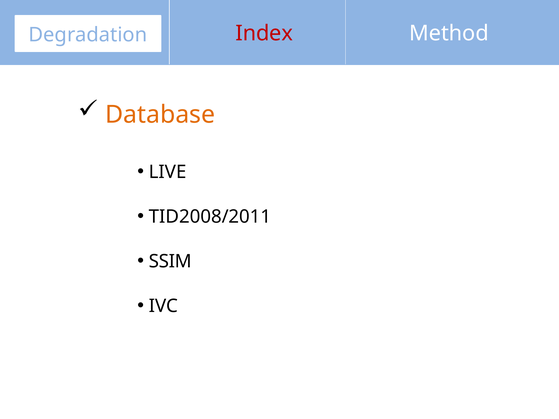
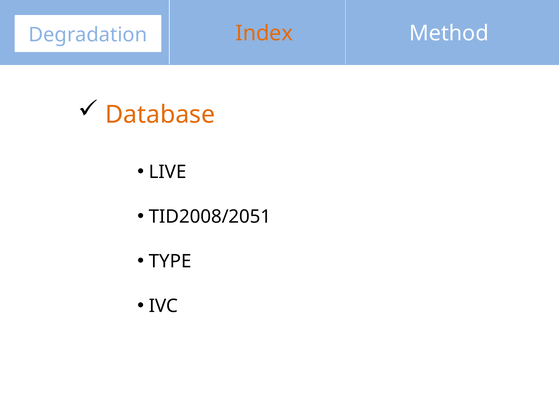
Index colour: red -> orange
TID2008/2011: TID2008/2011 -> TID2008/2051
SSIM: SSIM -> TYPE
